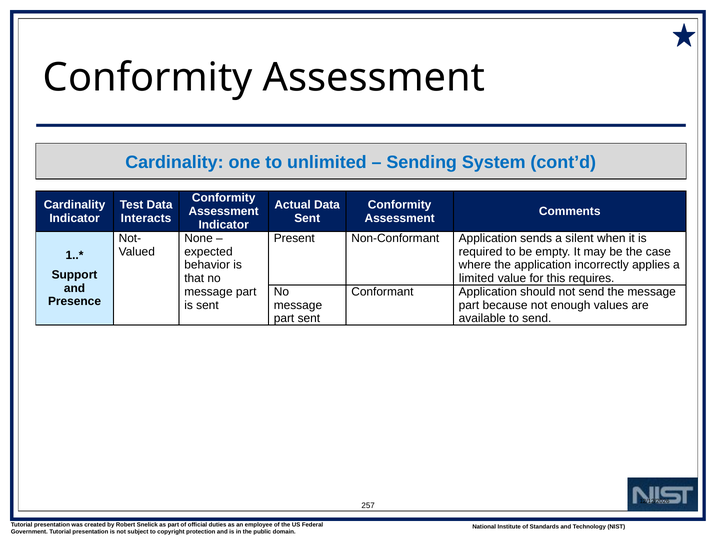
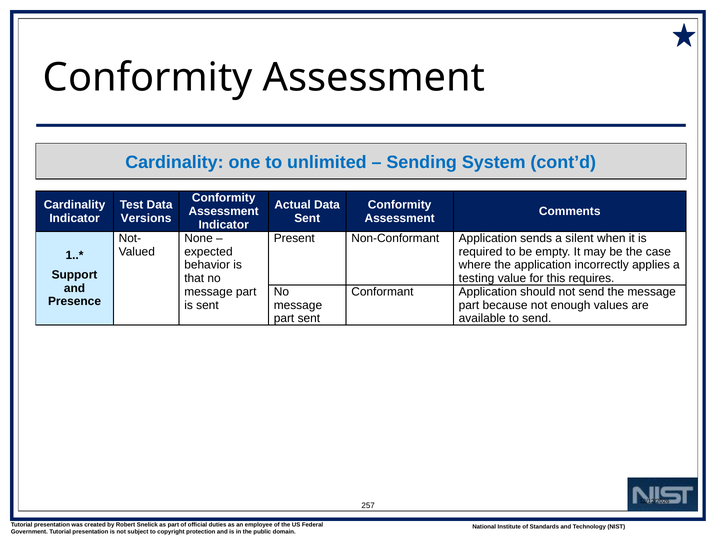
Interacts: Interacts -> Versions
limited: limited -> testing
